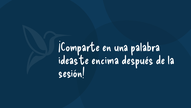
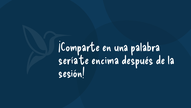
ideas: ideas -> sería
